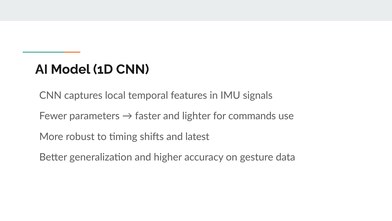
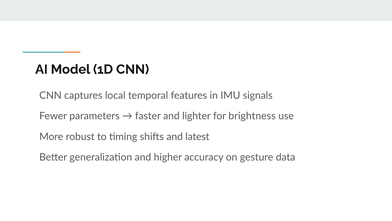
commands: commands -> brightness
